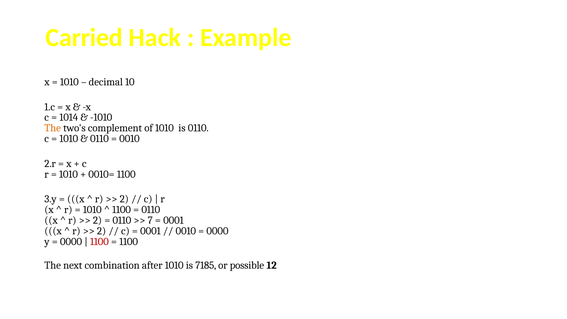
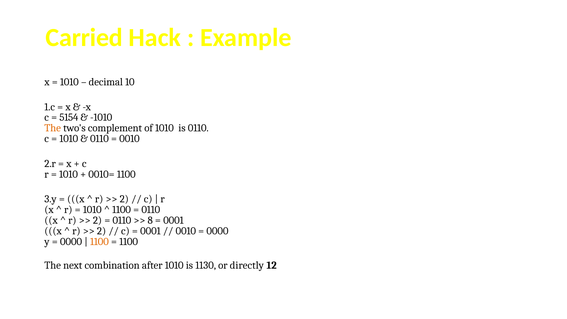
1014: 1014 -> 5154
7: 7 -> 8
1100 at (99, 241) colour: red -> orange
7185: 7185 -> 1130
possible: possible -> directly
